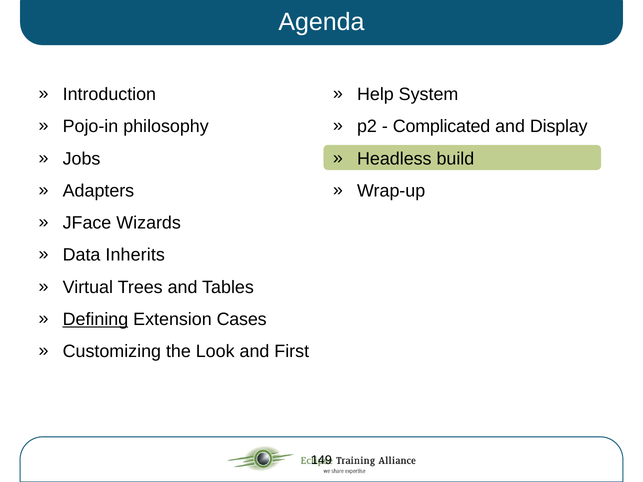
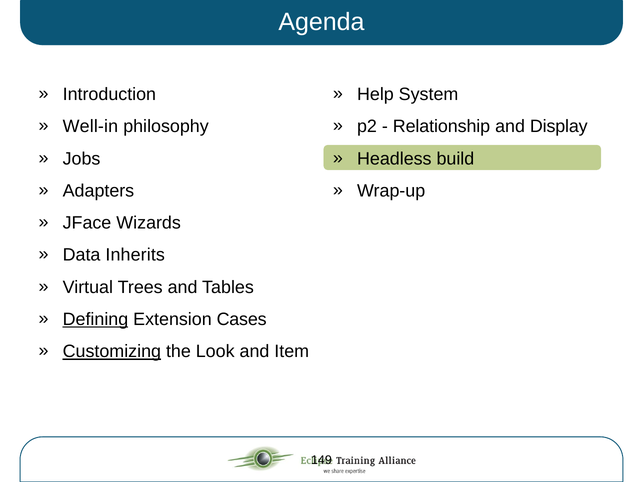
Pojo-in: Pojo-in -> Well-in
Complicated: Complicated -> Relationship
Customizing underline: none -> present
First: First -> Item
